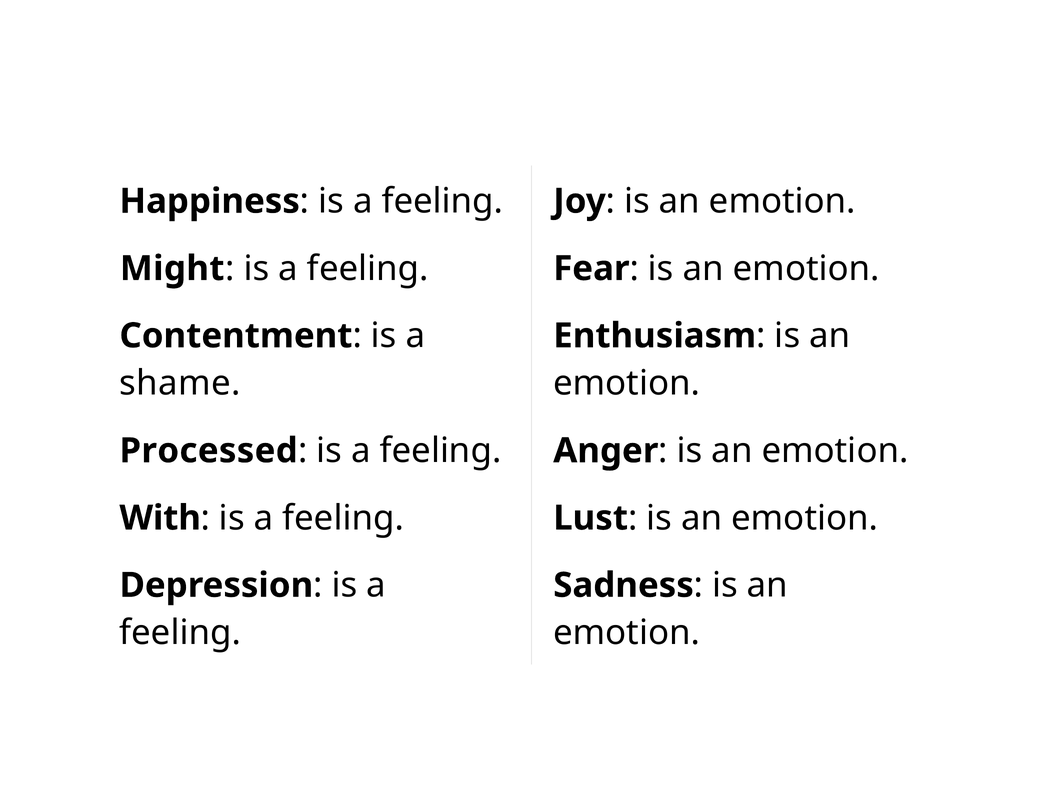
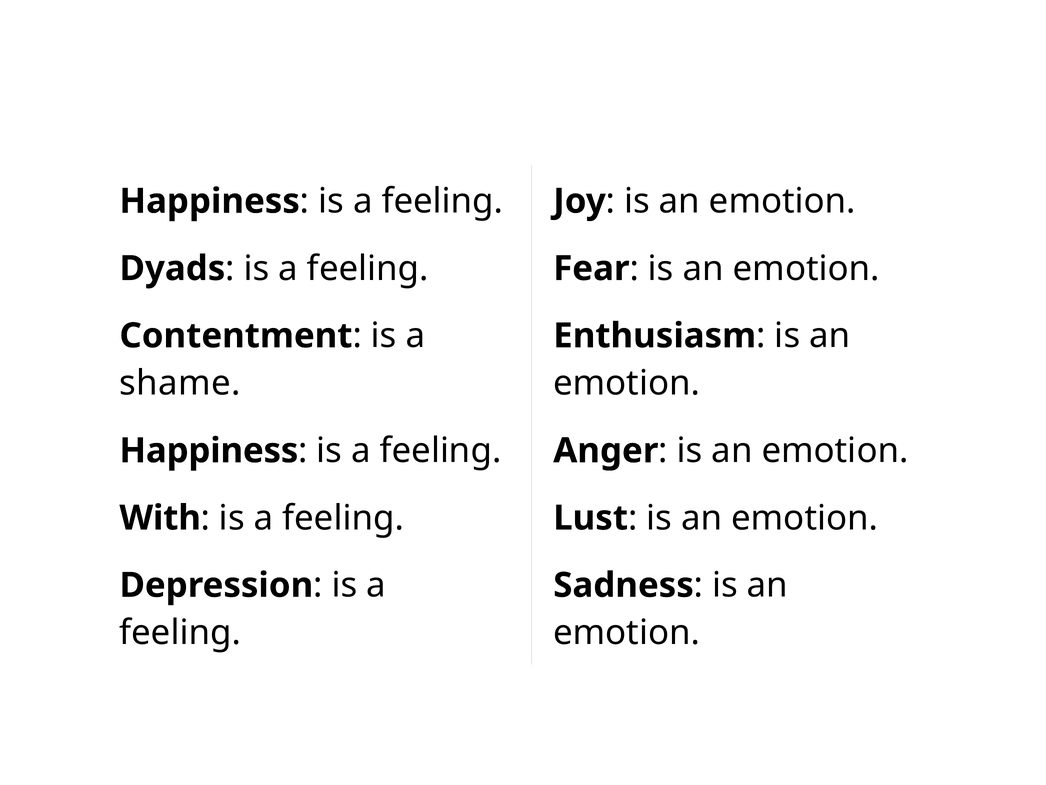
Might: Might -> Dyads
Processed at (209, 450): Processed -> Happiness
